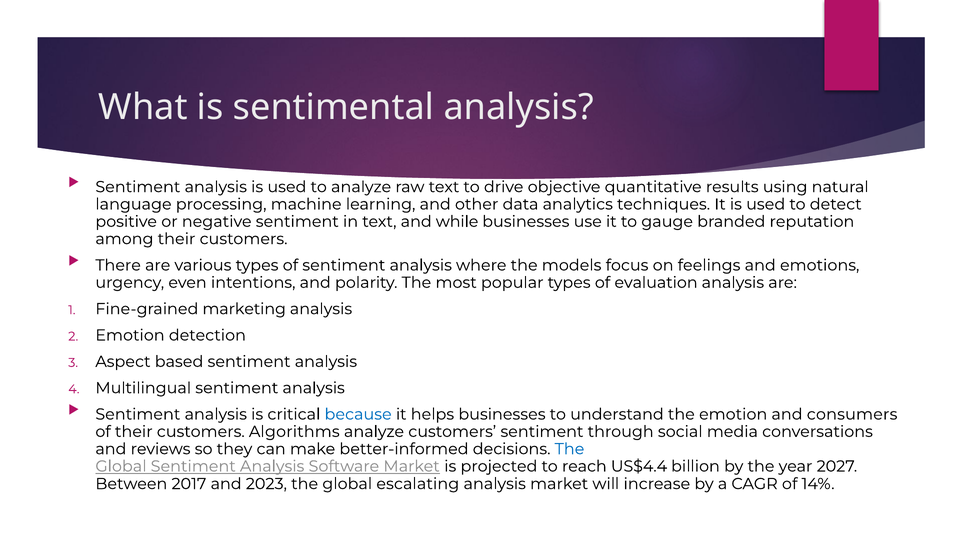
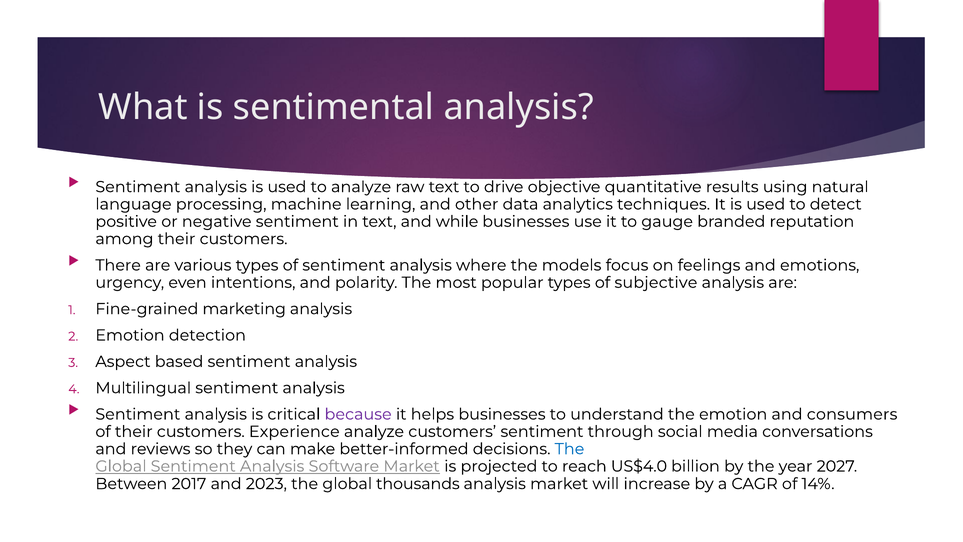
evaluation: evaluation -> subjective
because colour: blue -> purple
Algorithms: Algorithms -> Experience
US$4.4: US$4.4 -> US$4.0
escalating: escalating -> thousands
